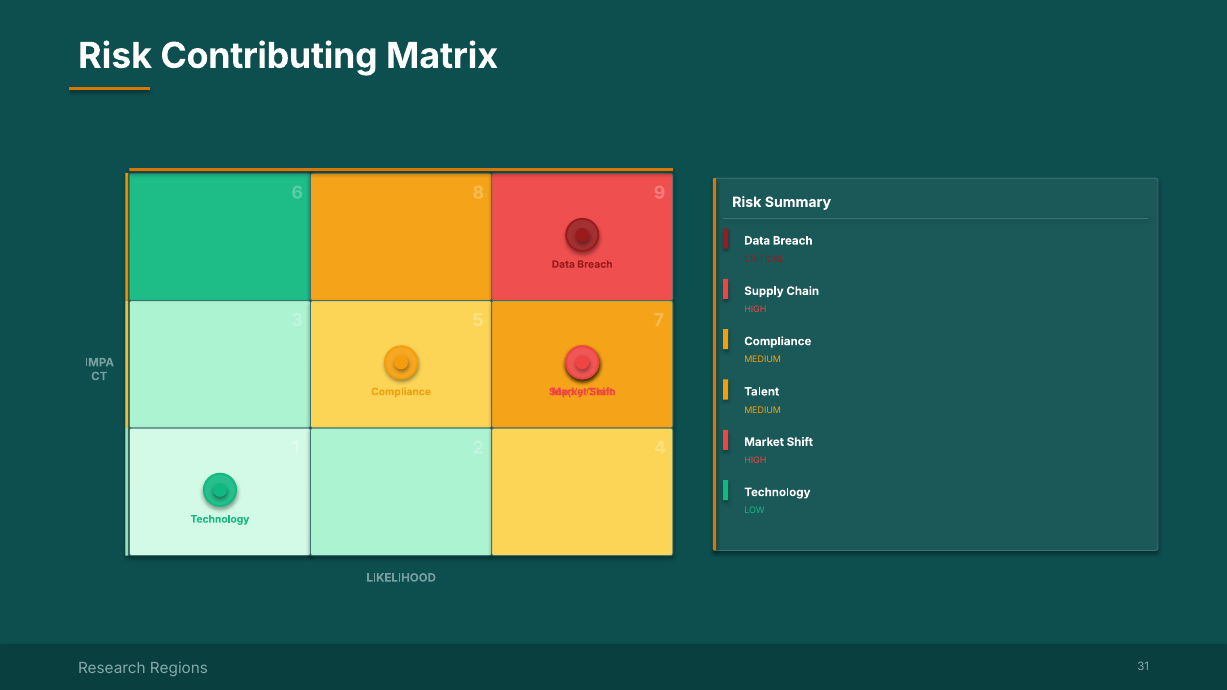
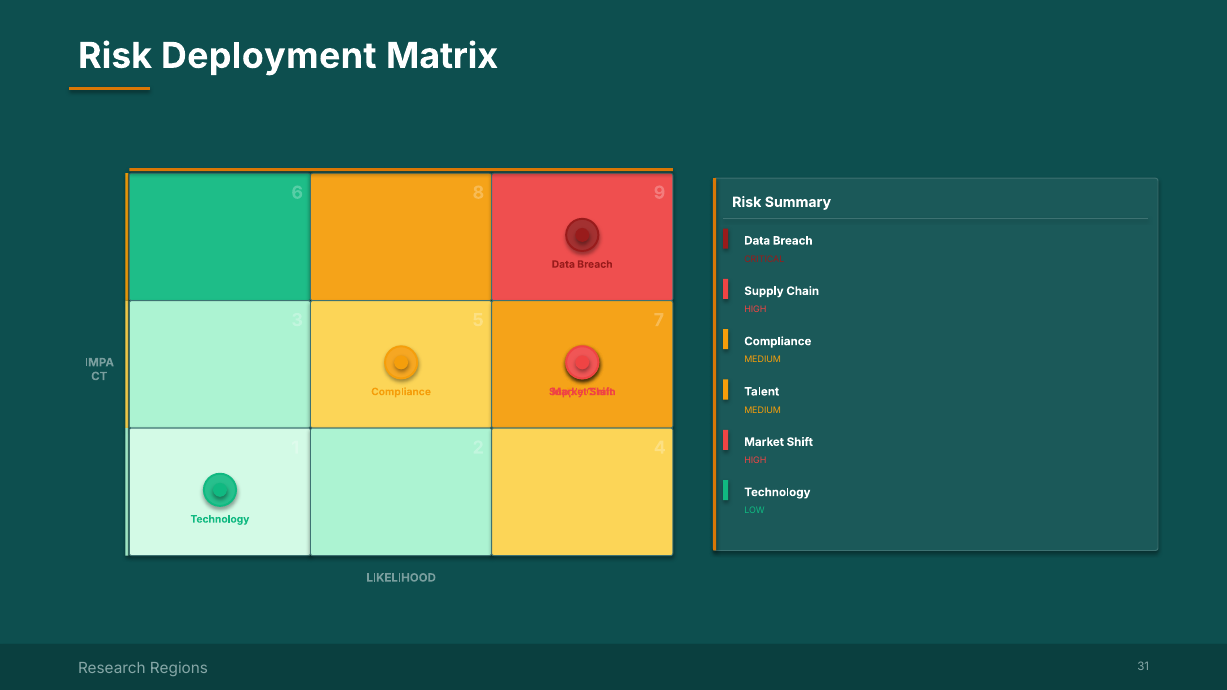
Contributing: Contributing -> Deployment
